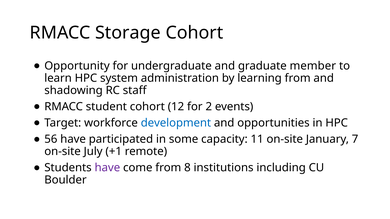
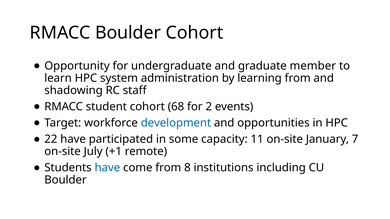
RMACC Storage: Storage -> Boulder
12: 12 -> 68
56: 56 -> 22
have at (107, 168) colour: purple -> blue
